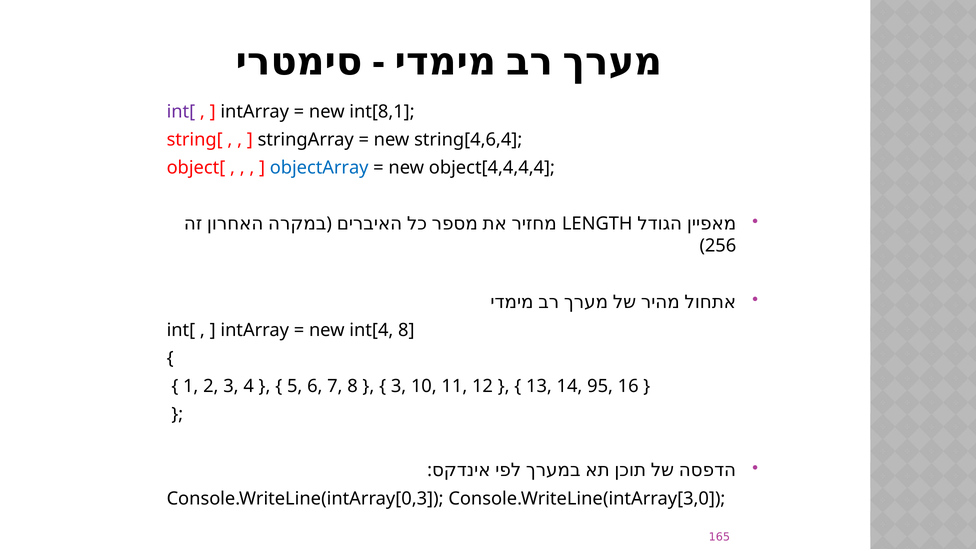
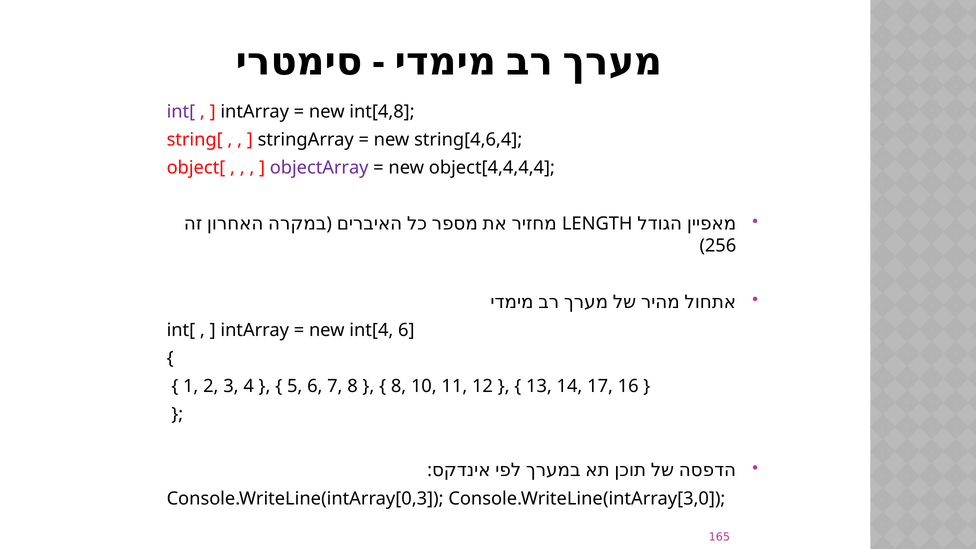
int[8,1: int[8,1 -> int[4,8
objectArray colour: blue -> purple
int[4 8: 8 -> 6
3 at (399, 386): 3 -> 8
95: 95 -> 17
